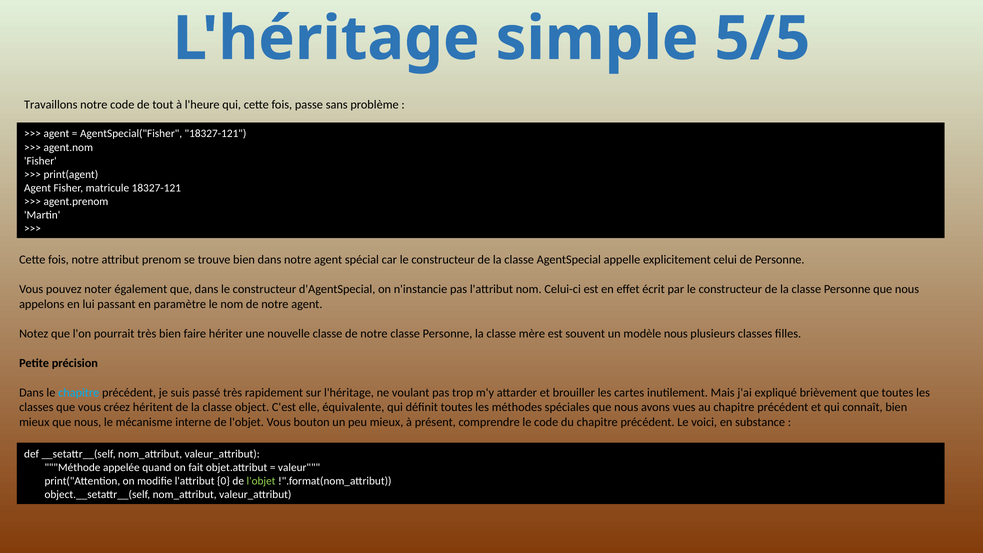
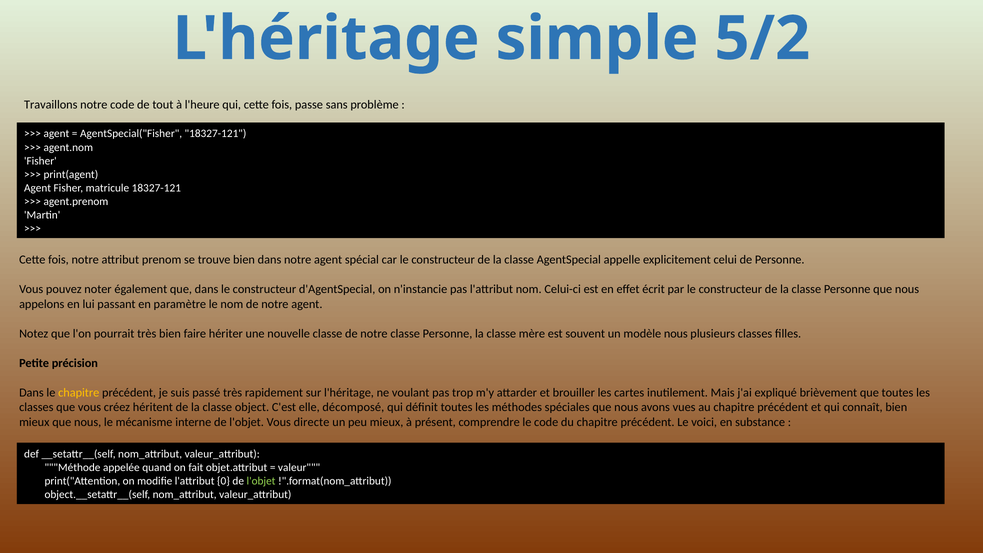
5/5: 5/5 -> 5/2
chapitre at (79, 392) colour: light blue -> yellow
équivalente: équivalente -> décomposé
bouton: bouton -> directe
